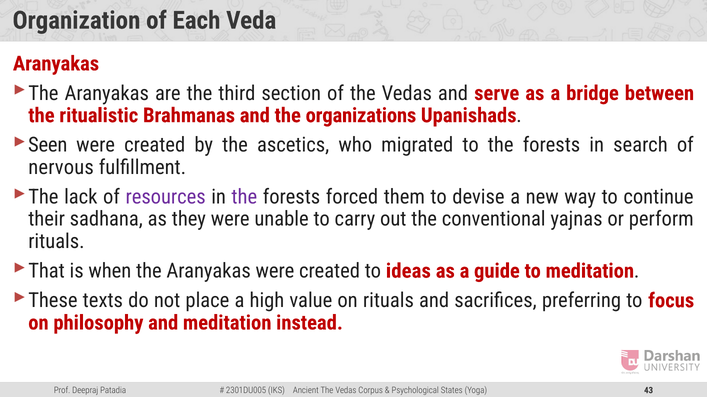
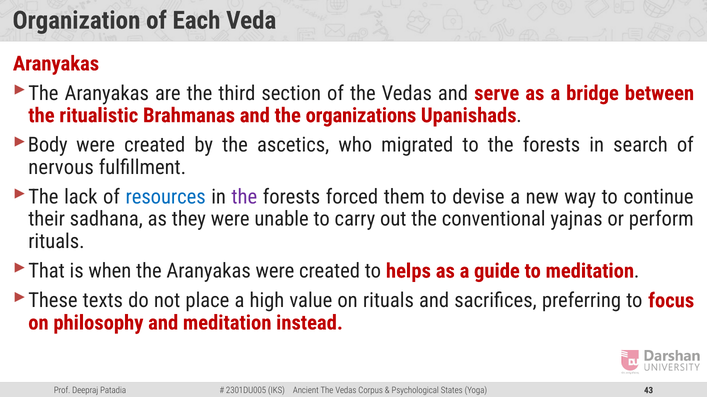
Seen: Seen -> Body
resources colour: purple -> blue
ideas: ideas -> helps
